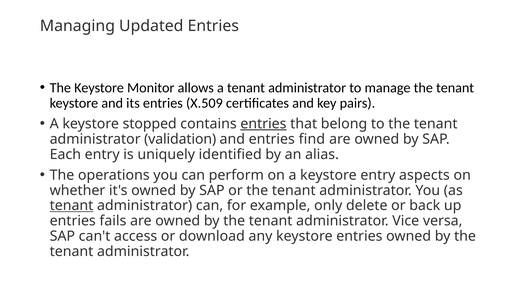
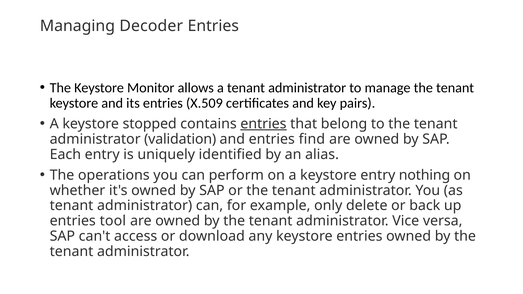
Updated: Updated -> Decoder
aspects: aspects -> nothing
tenant at (72, 206) underline: present -> none
fails: fails -> tool
